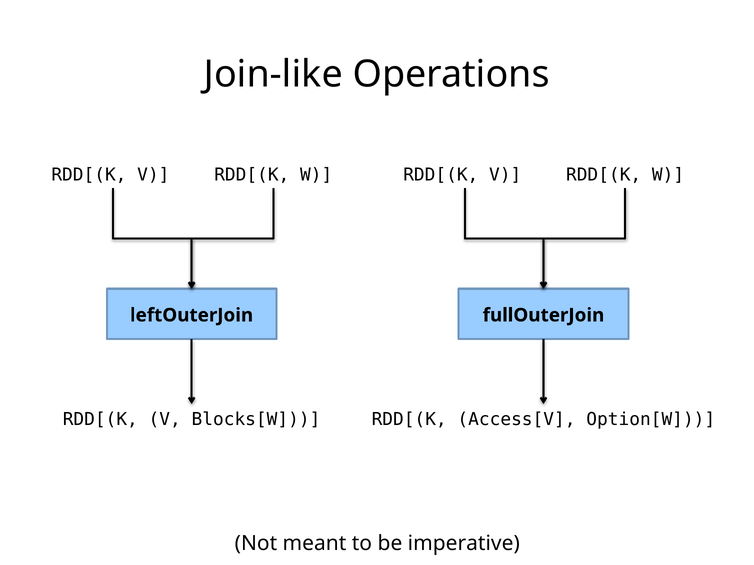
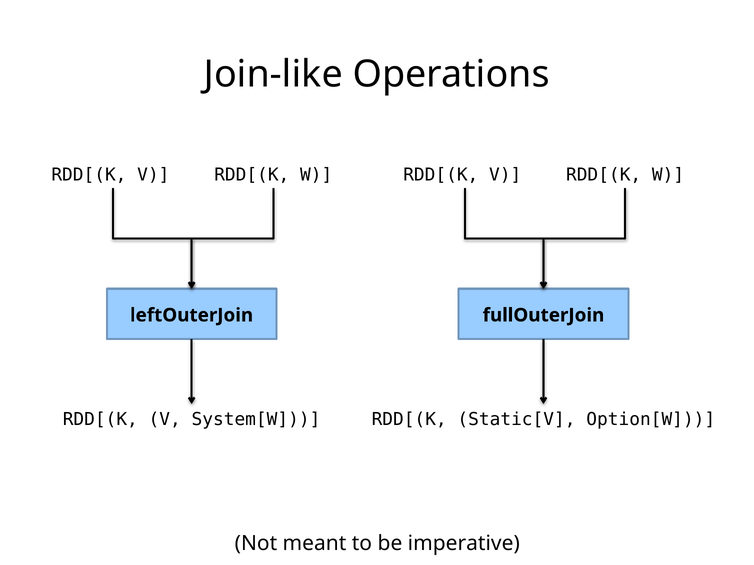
Blocks[W: Blocks[W -> System[W
Access[V: Access[V -> Static[V
